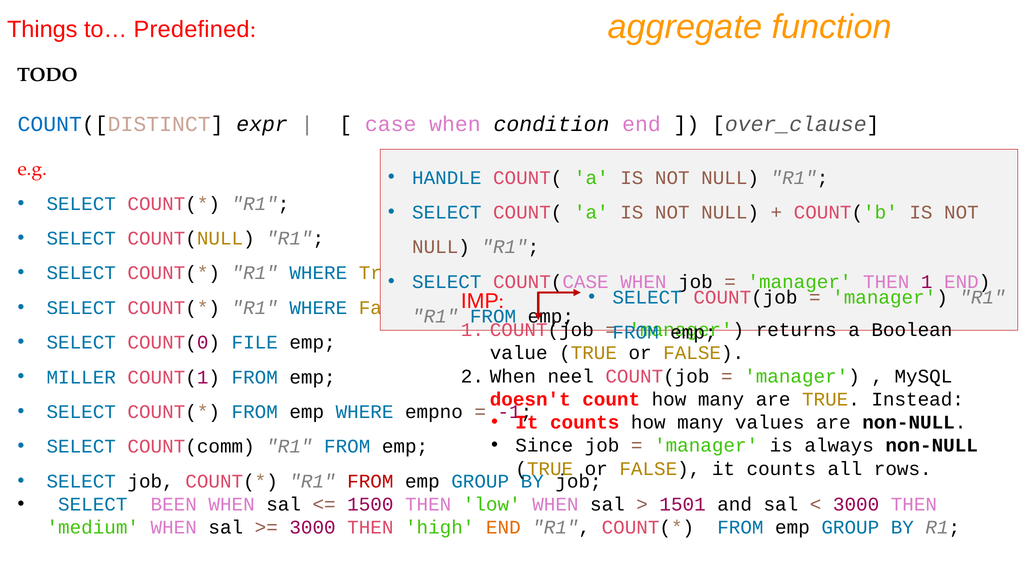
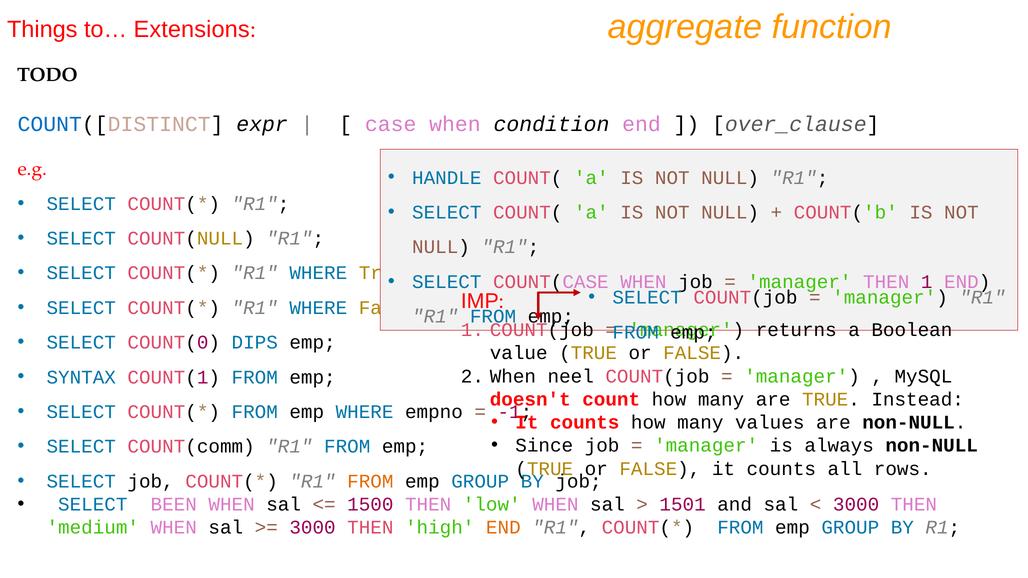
Predefined: Predefined -> Extensions
FILE: FILE -> DIPS
MILLER: MILLER -> SYNTAX
FROM at (370, 481) colour: red -> orange
